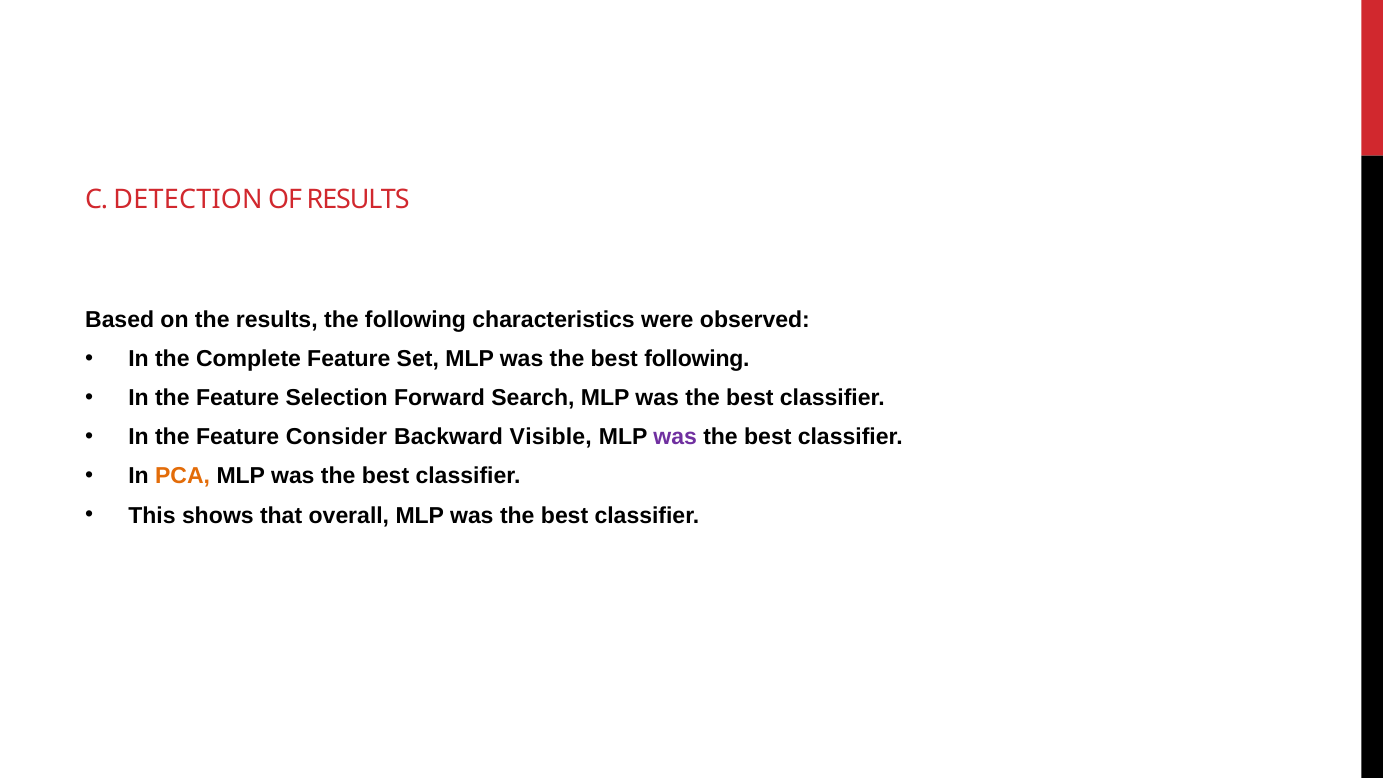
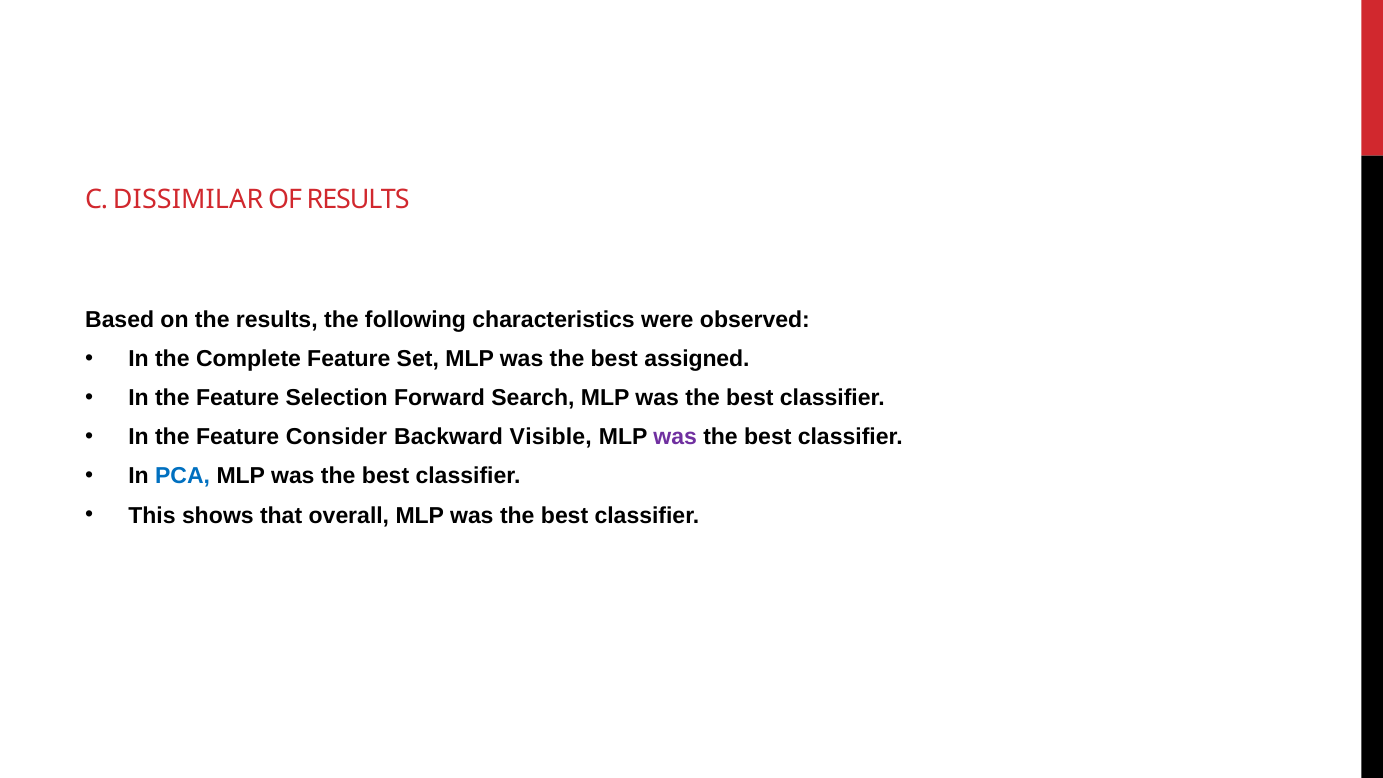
DETECTION: DETECTION -> DISSIMILAR
best following: following -> assigned
PCA colour: orange -> blue
